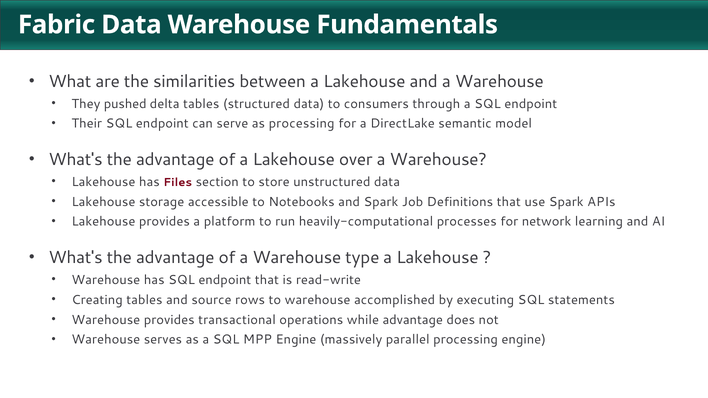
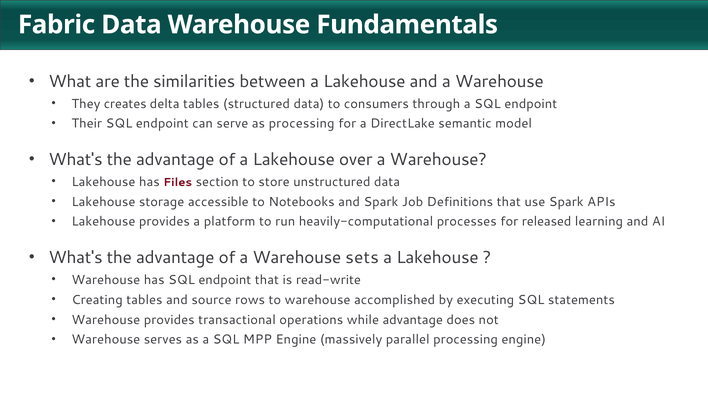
pushed: pushed -> creates
network: network -> released
type: type -> sets
